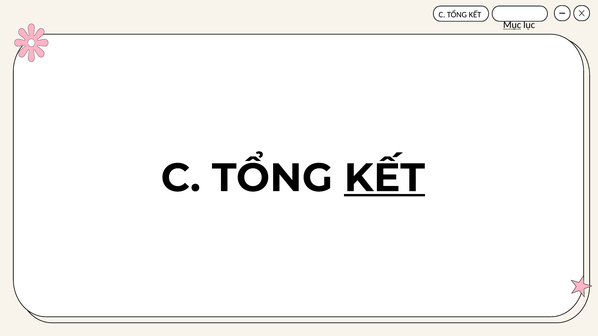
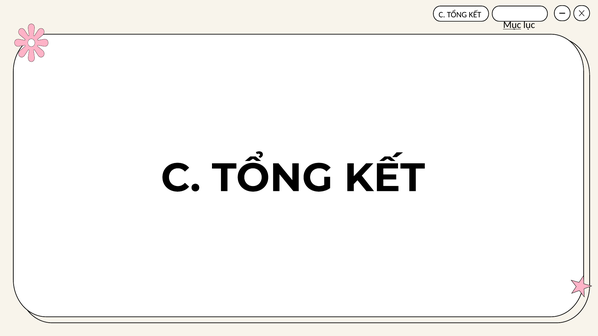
KẾT at (384, 178) underline: present -> none
